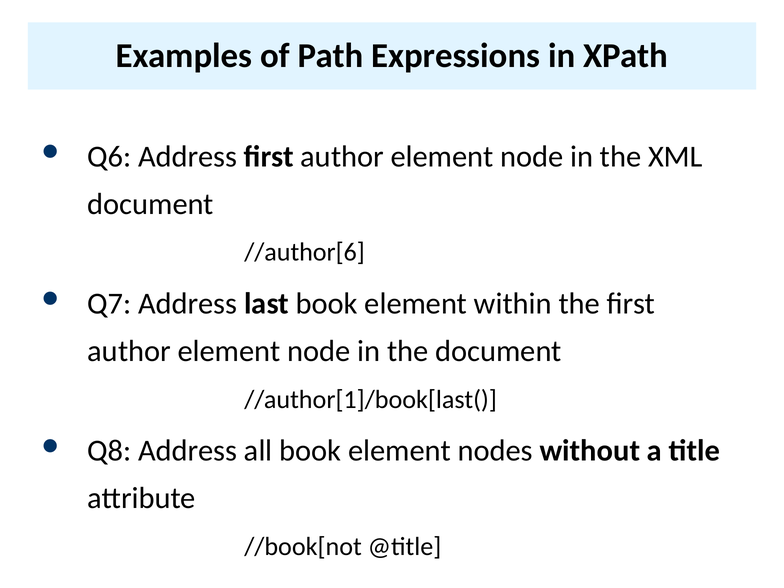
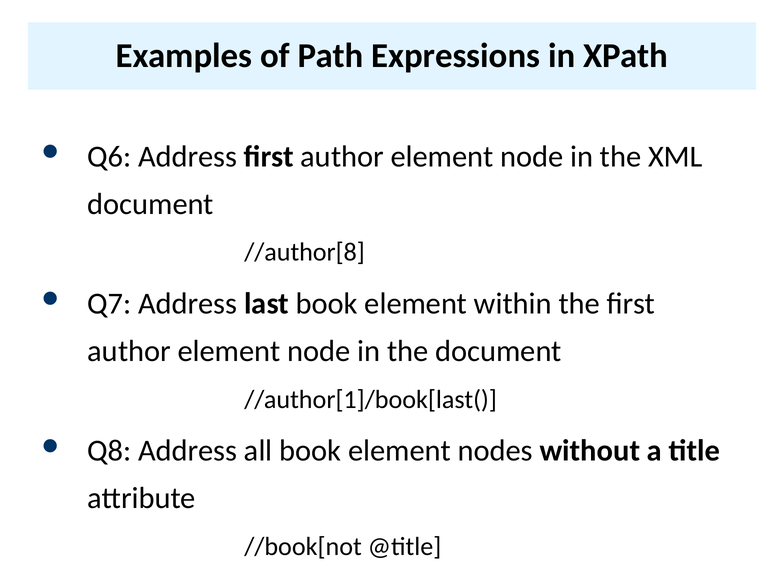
//author[6: //author[6 -> //author[8
